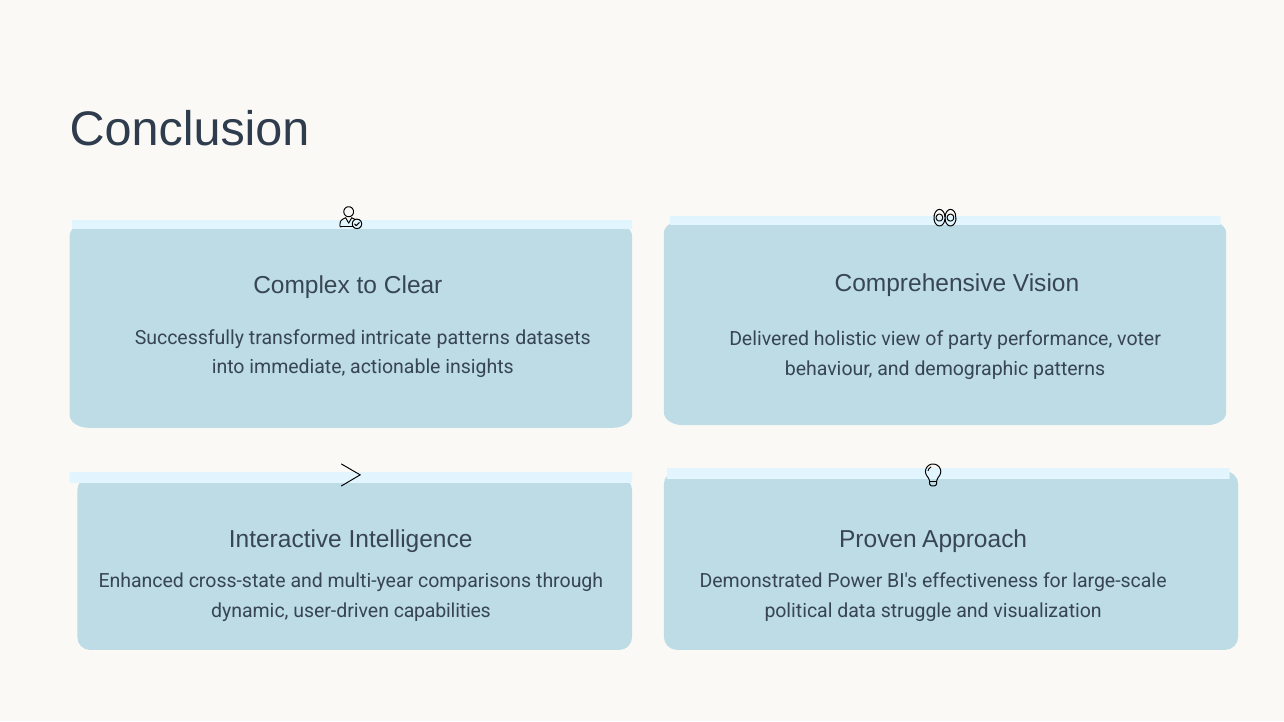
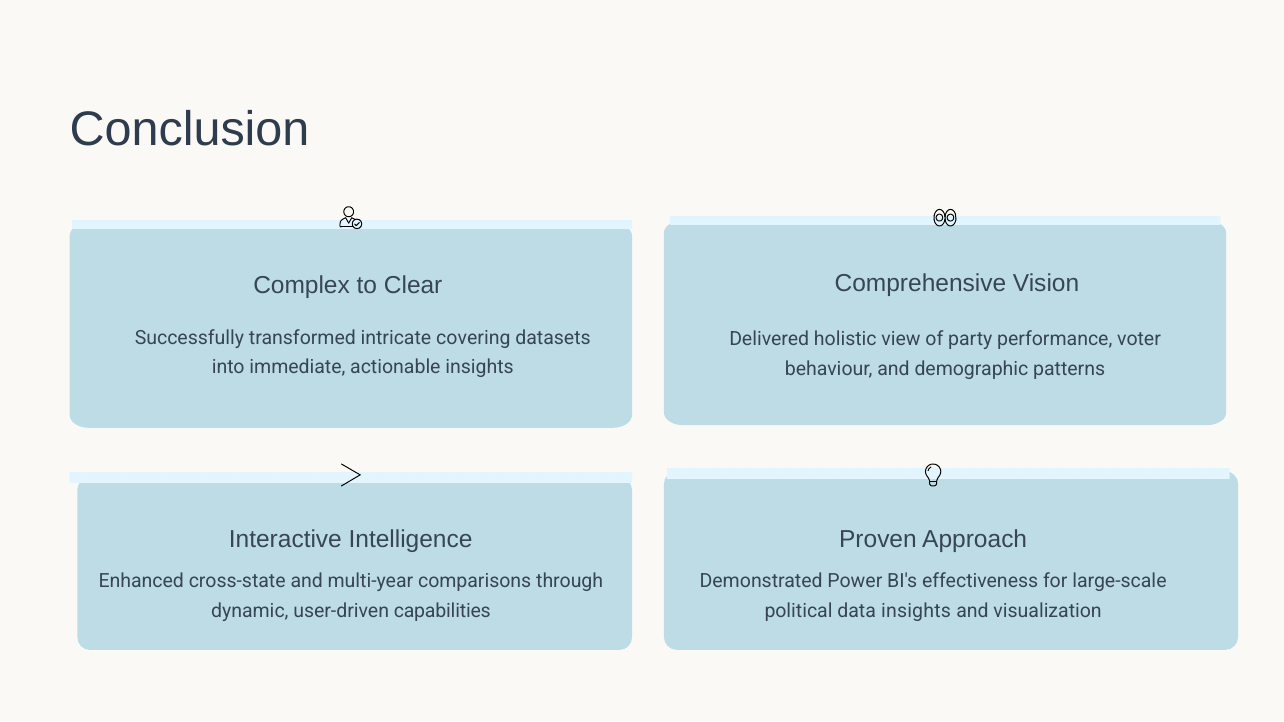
intricate patterns: patterns -> covering
data struggle: struggle -> insights
